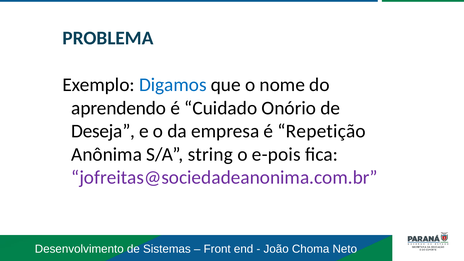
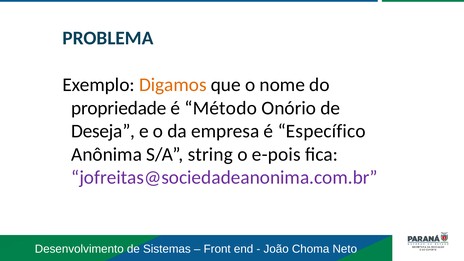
Digamos colour: blue -> orange
aprendendo: aprendendo -> propriedade
Cuidado: Cuidado -> Método
Repetição: Repetição -> Específico
